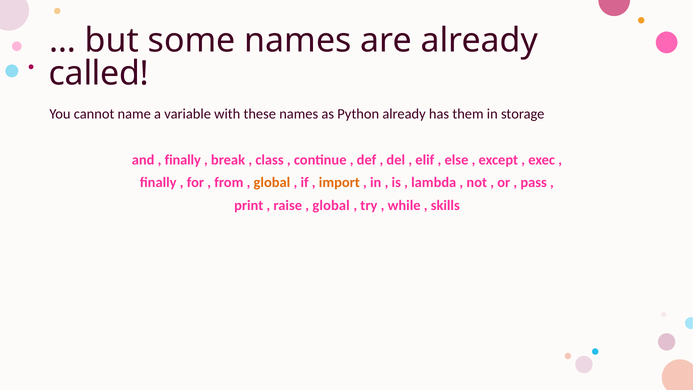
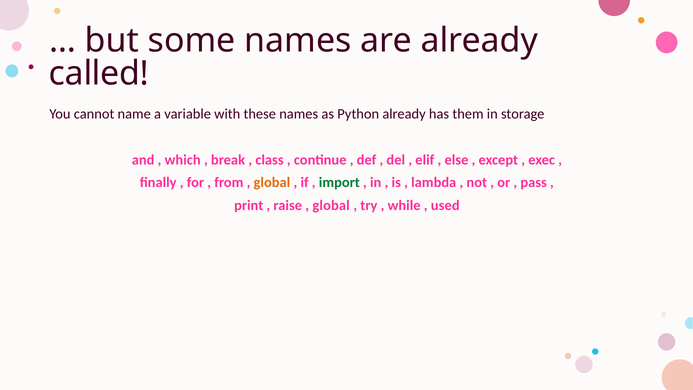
finally at (183, 160): finally -> which
import colour: orange -> green
skills: skills -> used
